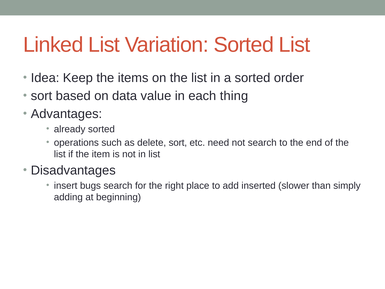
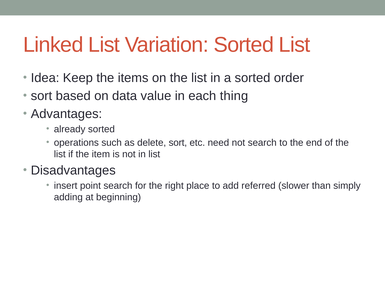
bugs: bugs -> point
inserted: inserted -> referred
